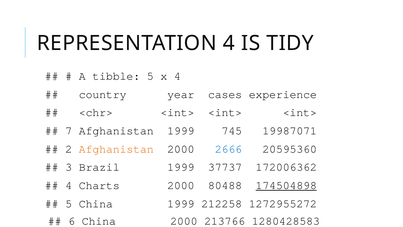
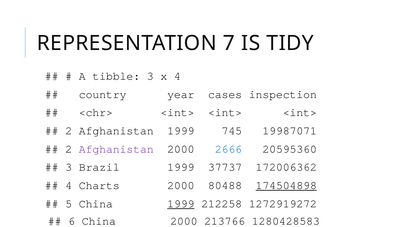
REPRESENTATION 4: 4 -> 7
tibble 5: 5 -> 3
experience: experience -> inspection
7 at (69, 131): 7 -> 2
Afghanistan at (116, 149) colour: orange -> purple
1999 at (181, 203) underline: none -> present
1272955272: 1272955272 -> 1272919272
